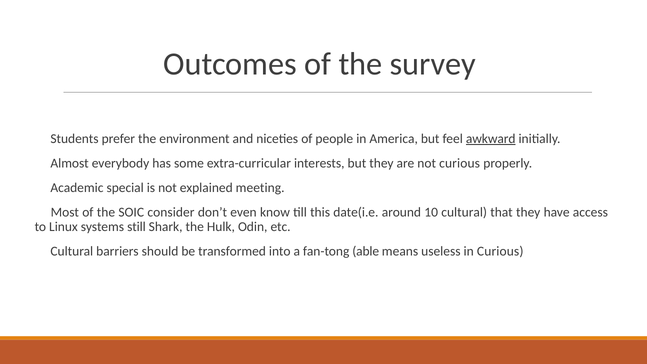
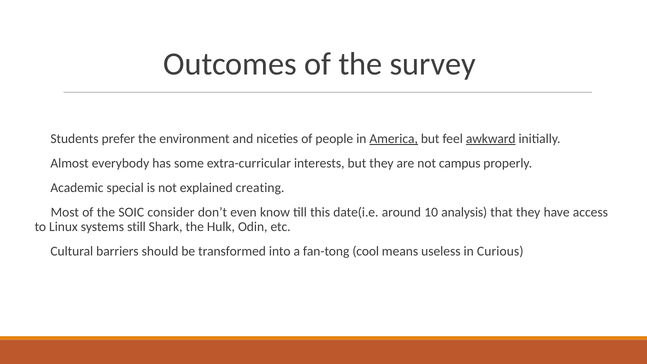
America underline: none -> present
not curious: curious -> campus
meeting: meeting -> creating
10 cultural: cultural -> analysis
able: able -> cool
